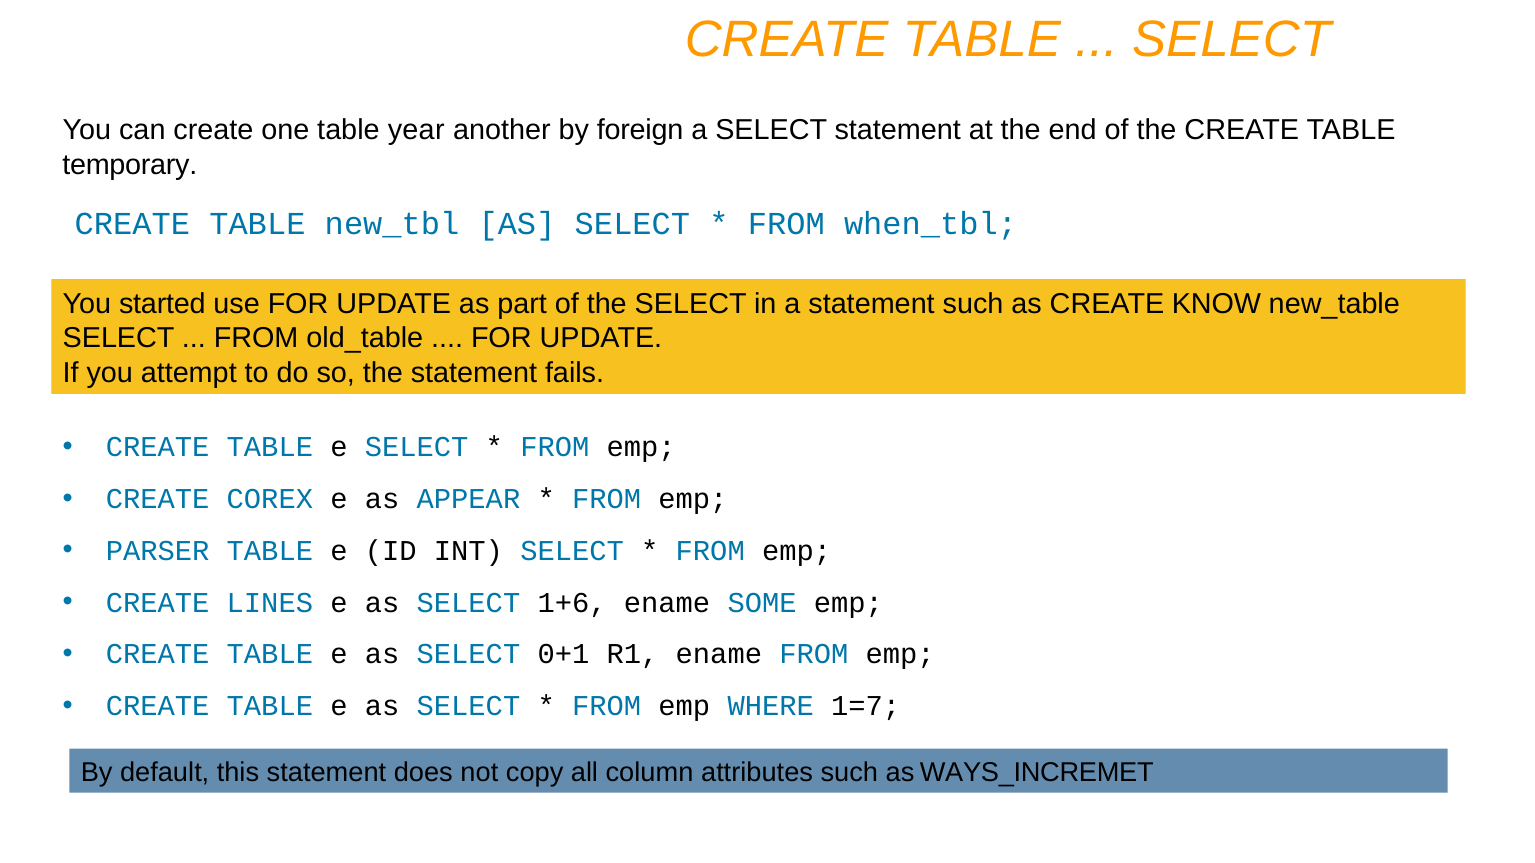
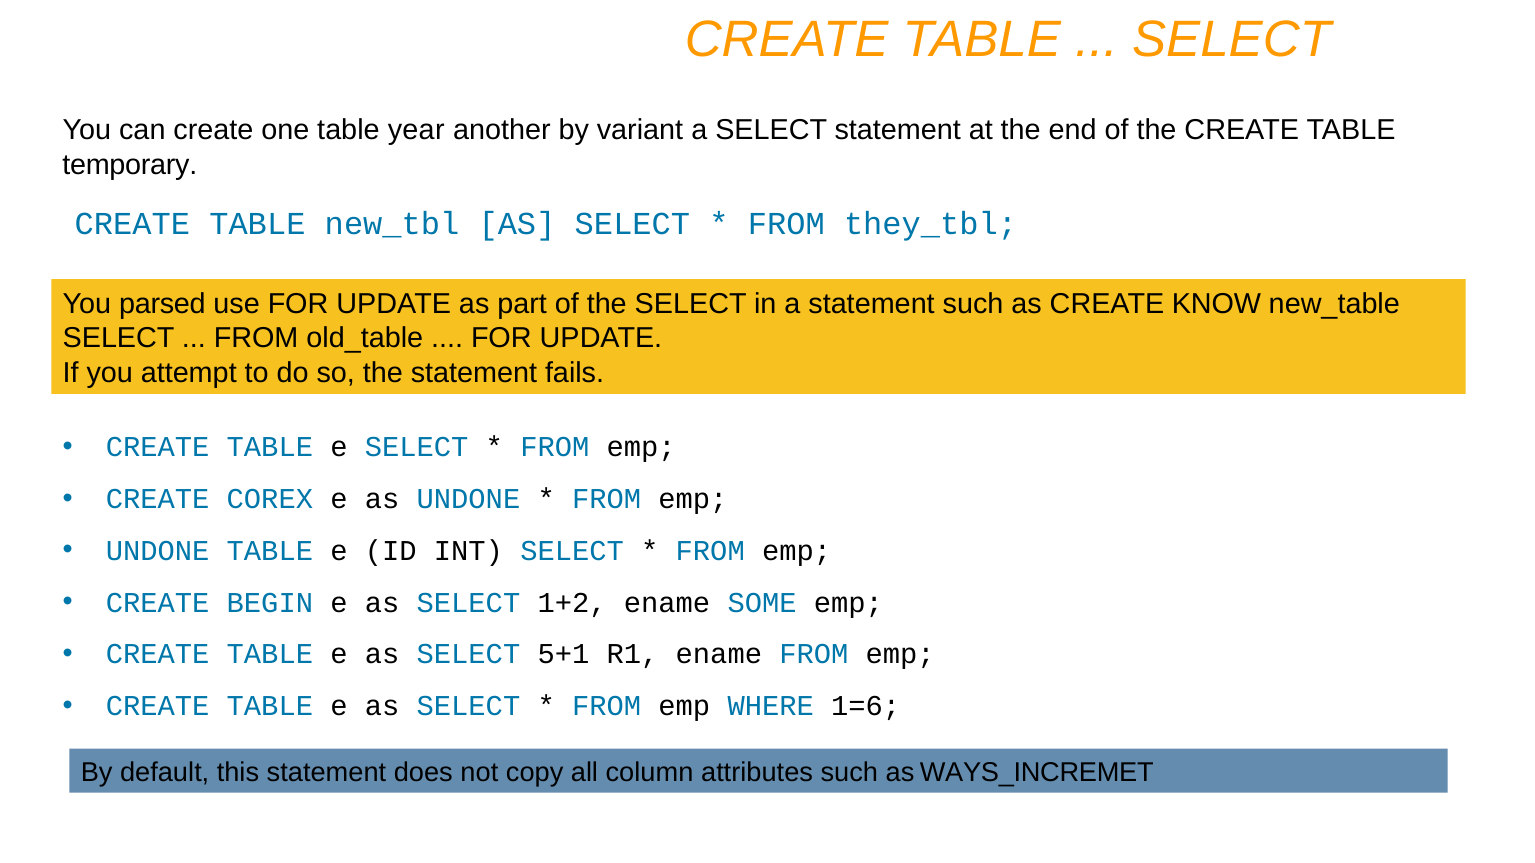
foreign: foreign -> variant
when_tbl: when_tbl -> they_tbl
started: started -> parsed
as APPEAR: APPEAR -> UNDONE
PARSER at (158, 551): PARSER -> UNDONE
LINES: LINES -> BEGIN
1+6: 1+6 -> 1+2
0+1: 0+1 -> 5+1
1=7: 1=7 -> 1=6
